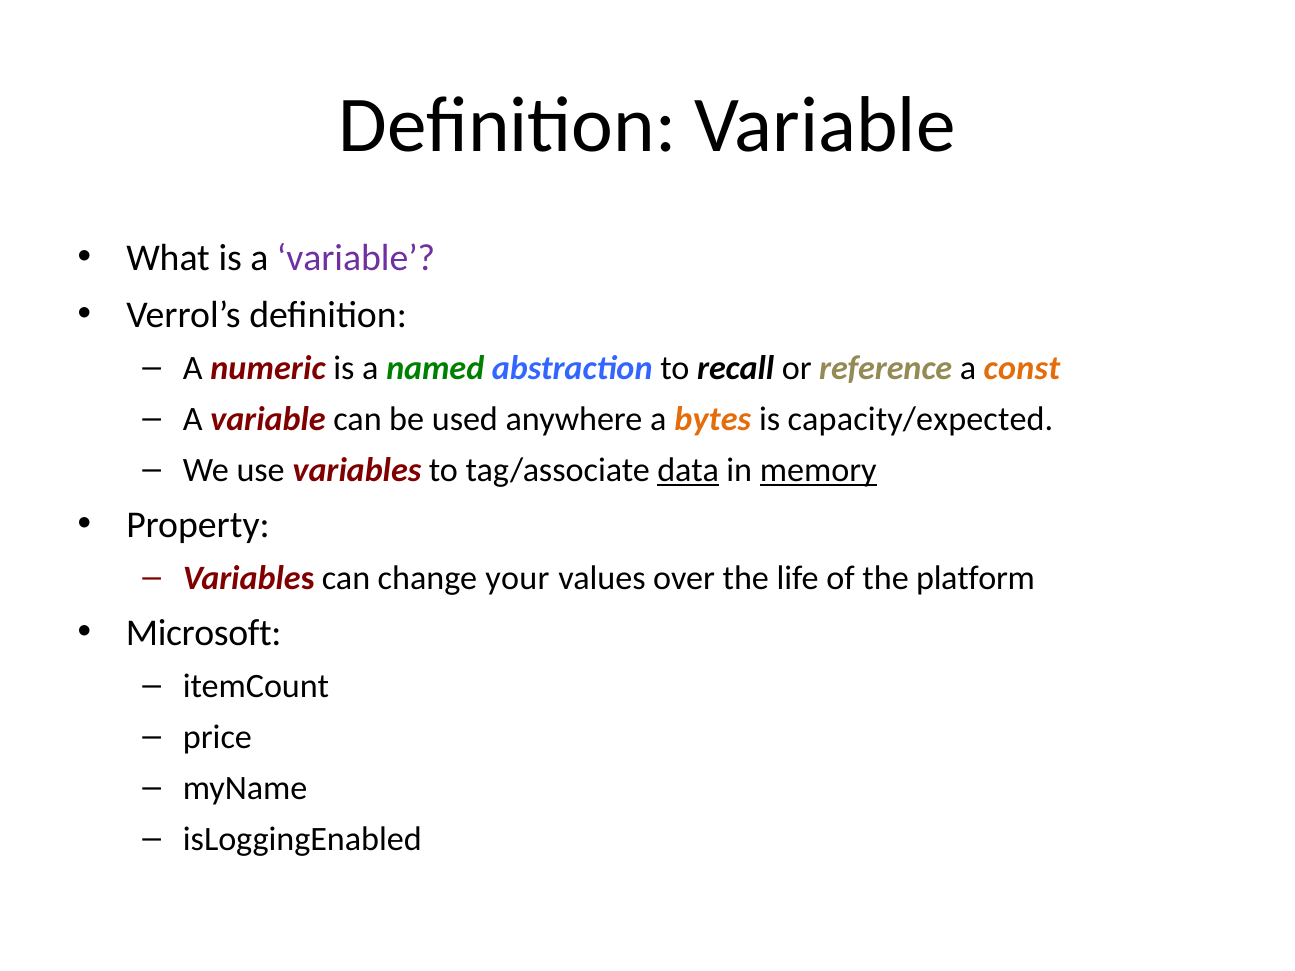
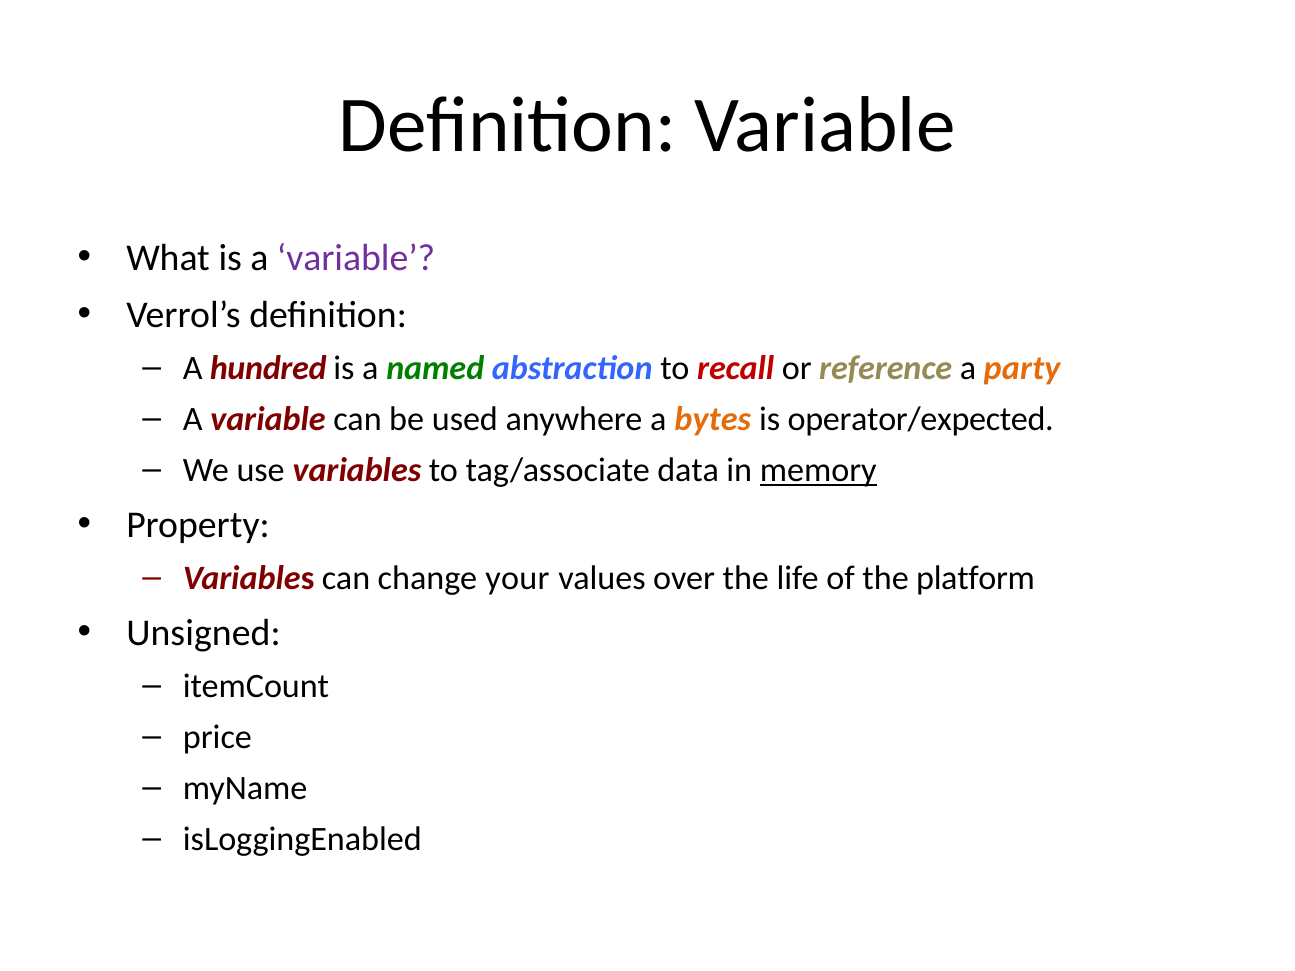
numeric: numeric -> hundred
recall colour: black -> red
const: const -> party
capacity/expected: capacity/expected -> operator/expected
data underline: present -> none
Microsoft: Microsoft -> Unsigned
